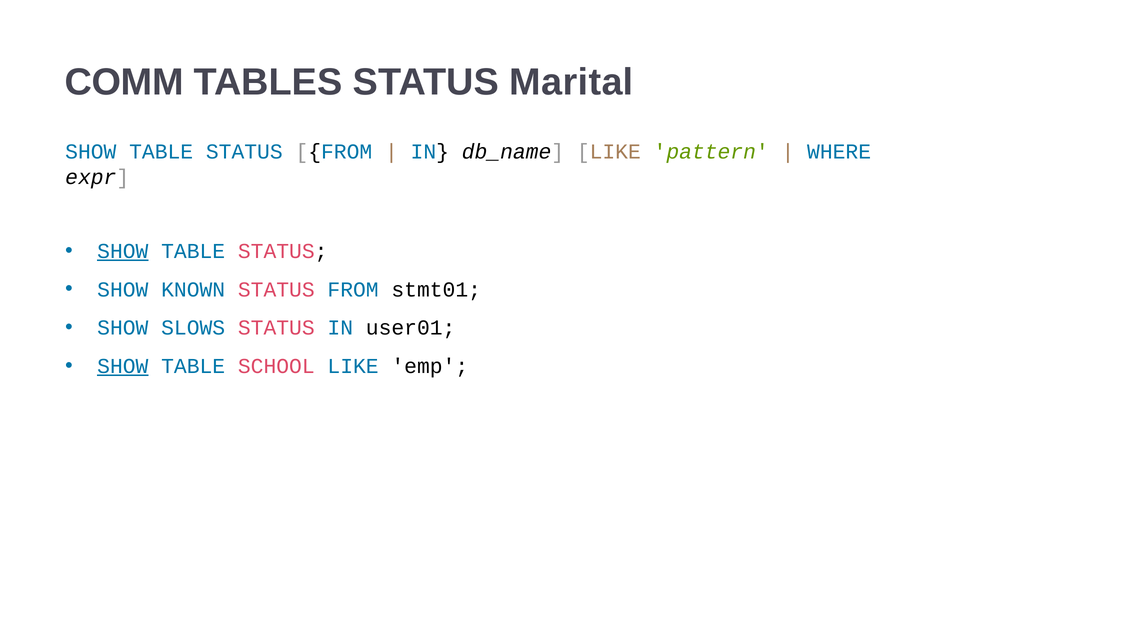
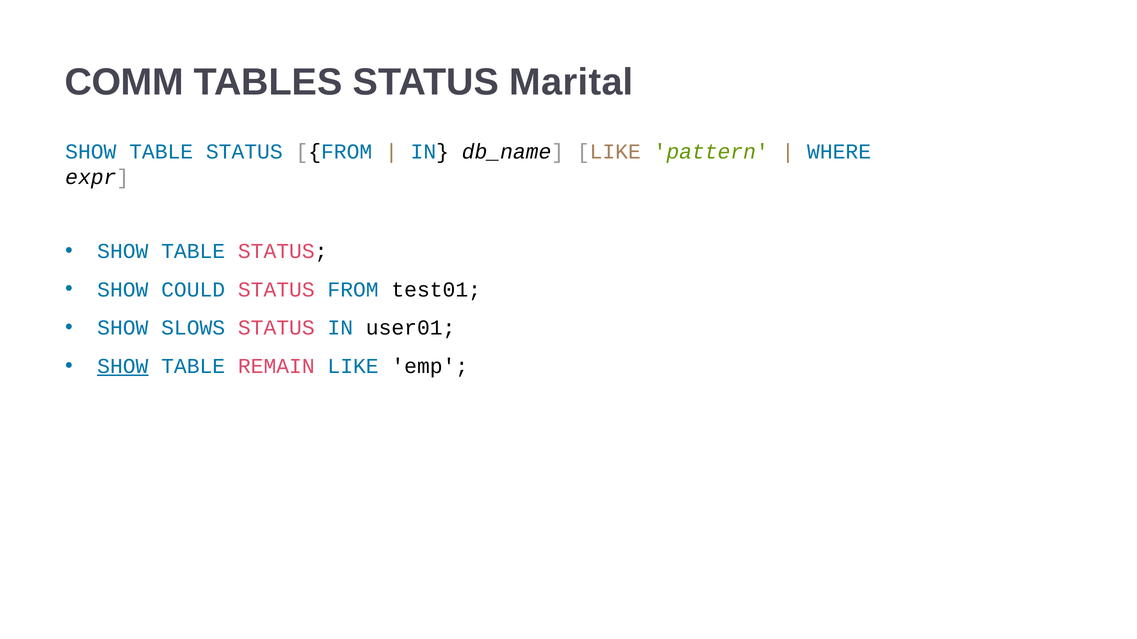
SHOW at (123, 251) underline: present -> none
KNOWN: KNOWN -> COULD
stmt01: stmt01 -> test01
SCHOOL: SCHOOL -> REMAIN
